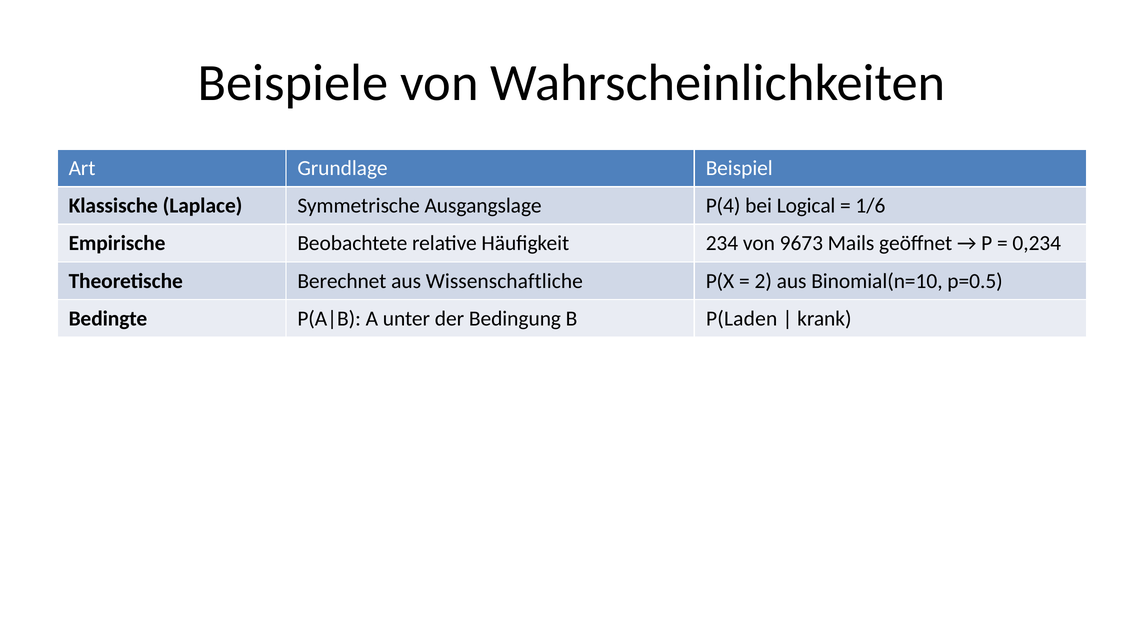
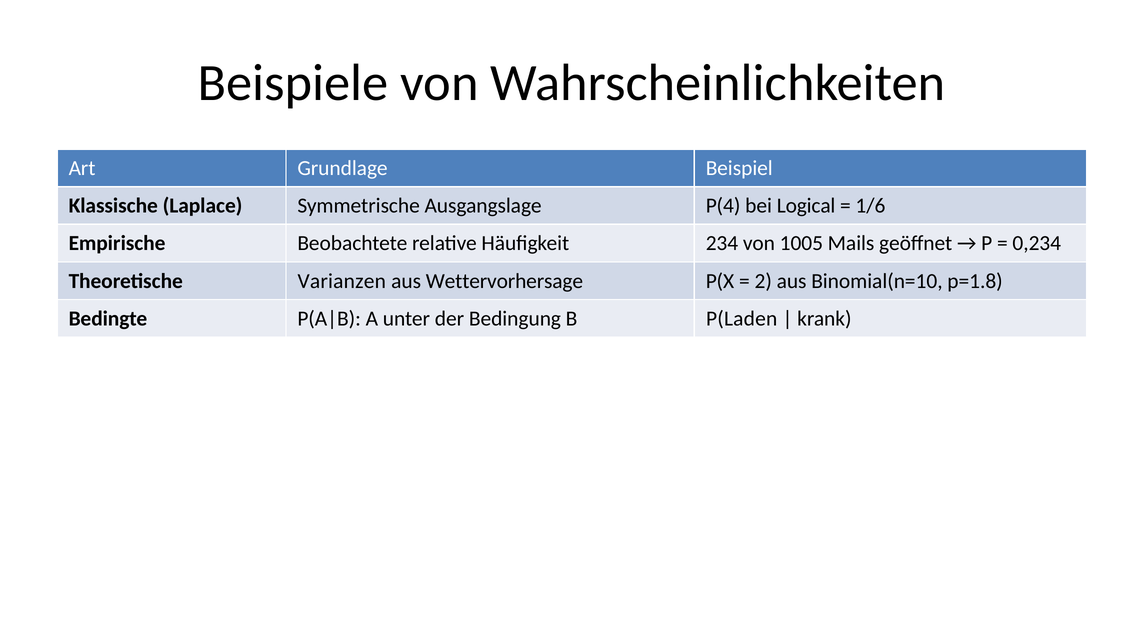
9673: 9673 -> 1005
Berechnet: Berechnet -> Varianzen
Wissenschaftliche: Wissenschaftliche -> Wettervorhersage
p=0.5: p=0.5 -> p=1.8
